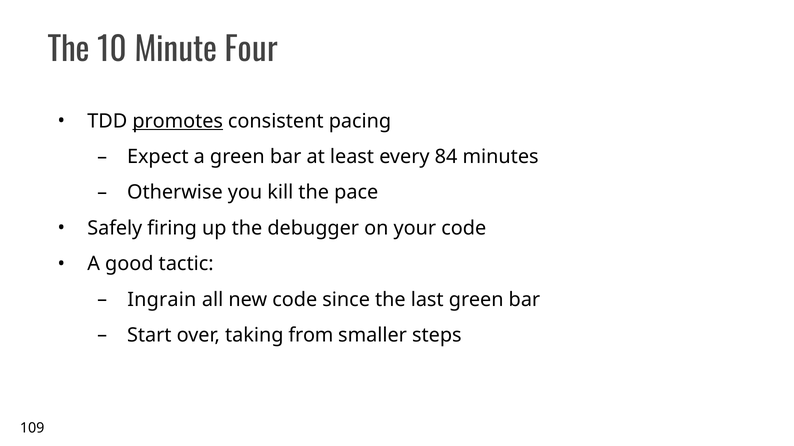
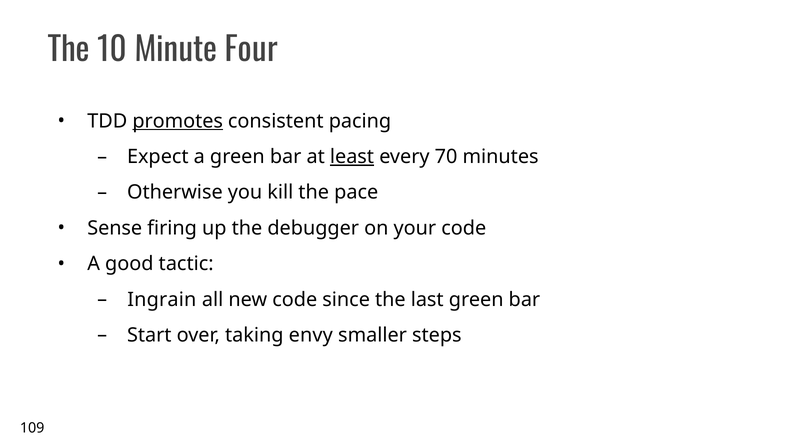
least underline: none -> present
84: 84 -> 70
Safely: Safely -> Sense
from: from -> envy
